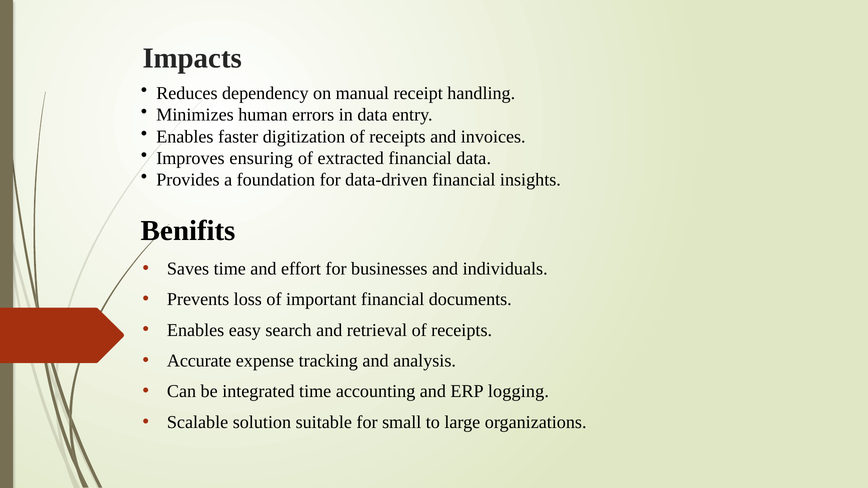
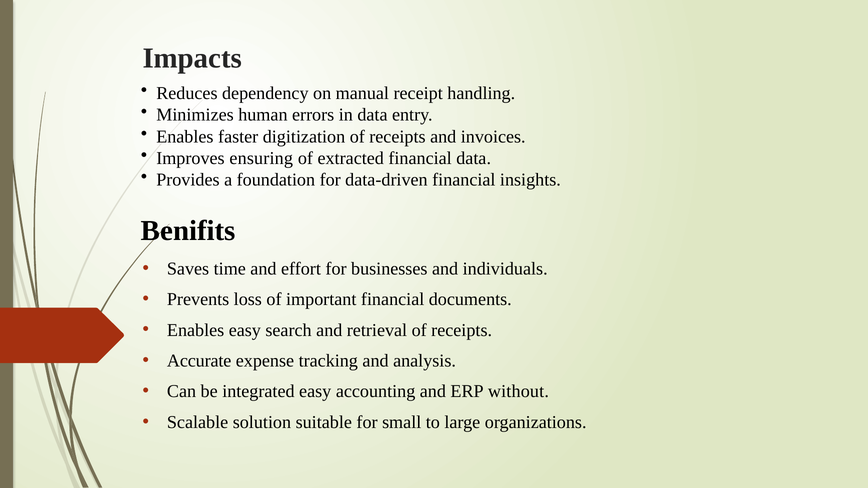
integrated time: time -> easy
logging: logging -> without
